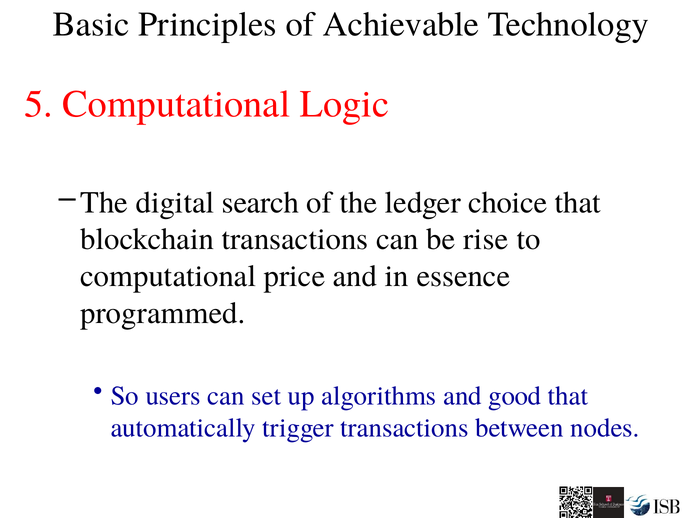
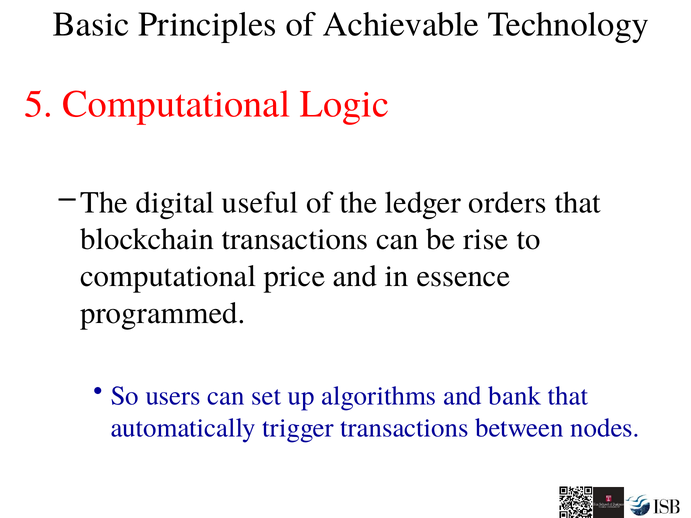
search: search -> useful
choice: choice -> orders
good: good -> bank
